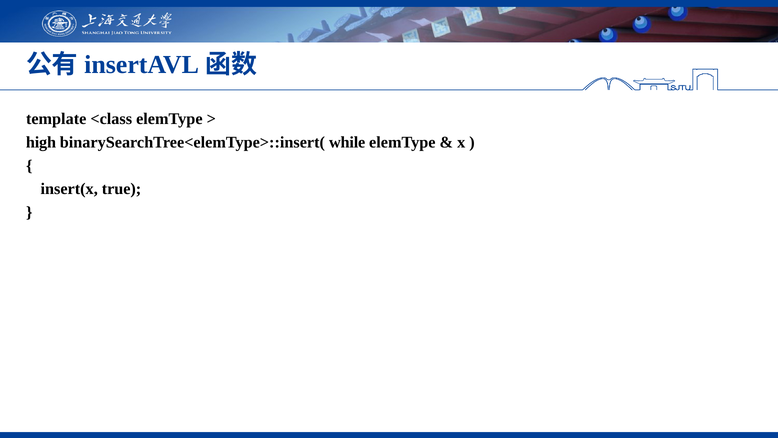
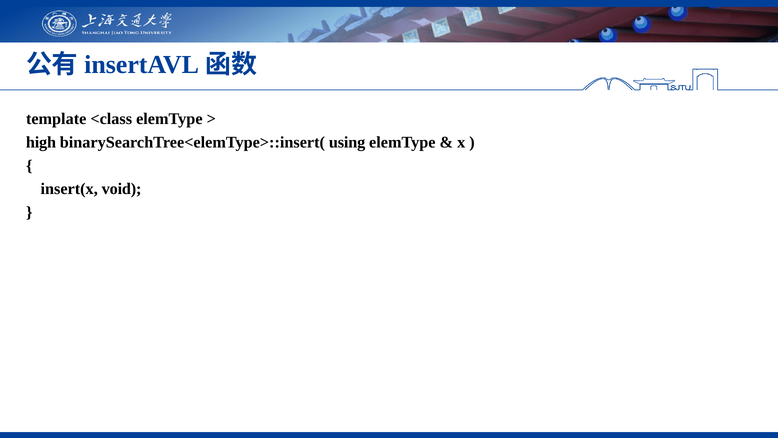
while: while -> using
true: true -> void
